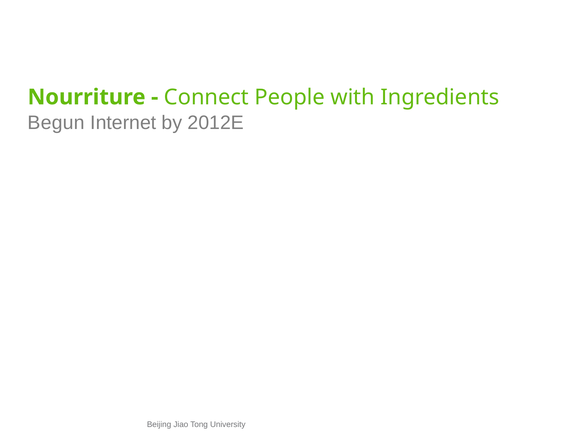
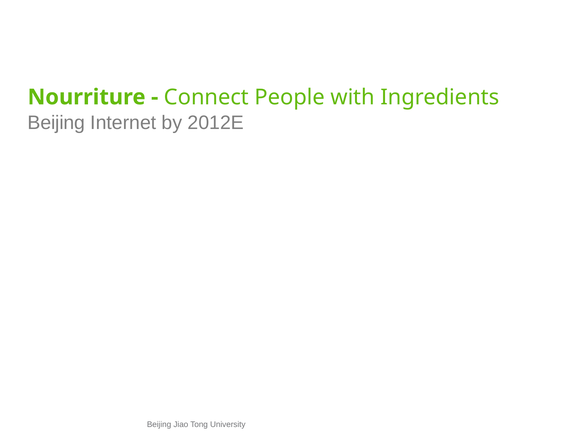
Begun at (56, 123): Begun -> Beijing
